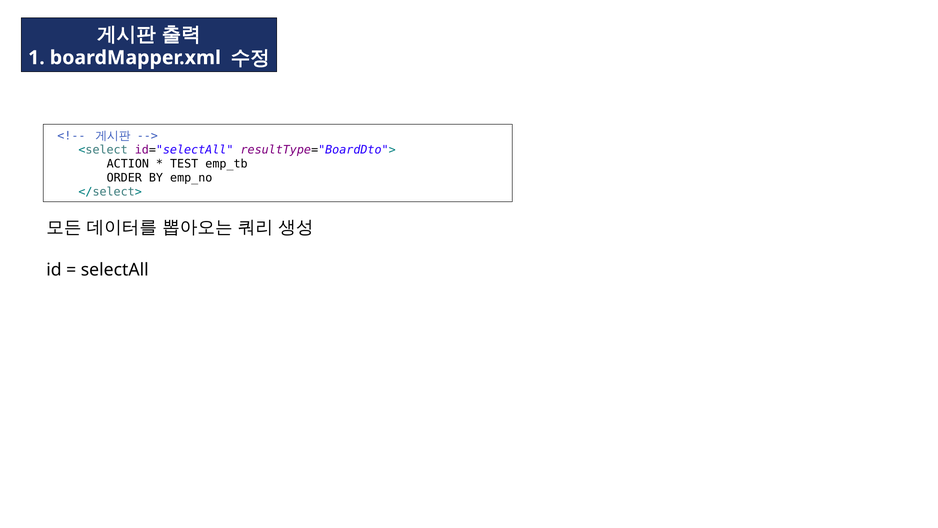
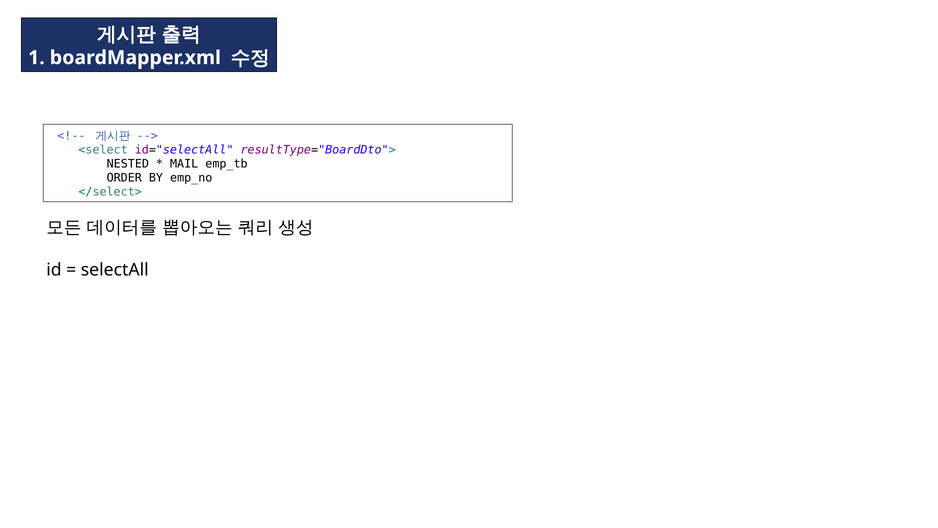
ACTION: ACTION -> NESTED
TEST: TEST -> MAIL
